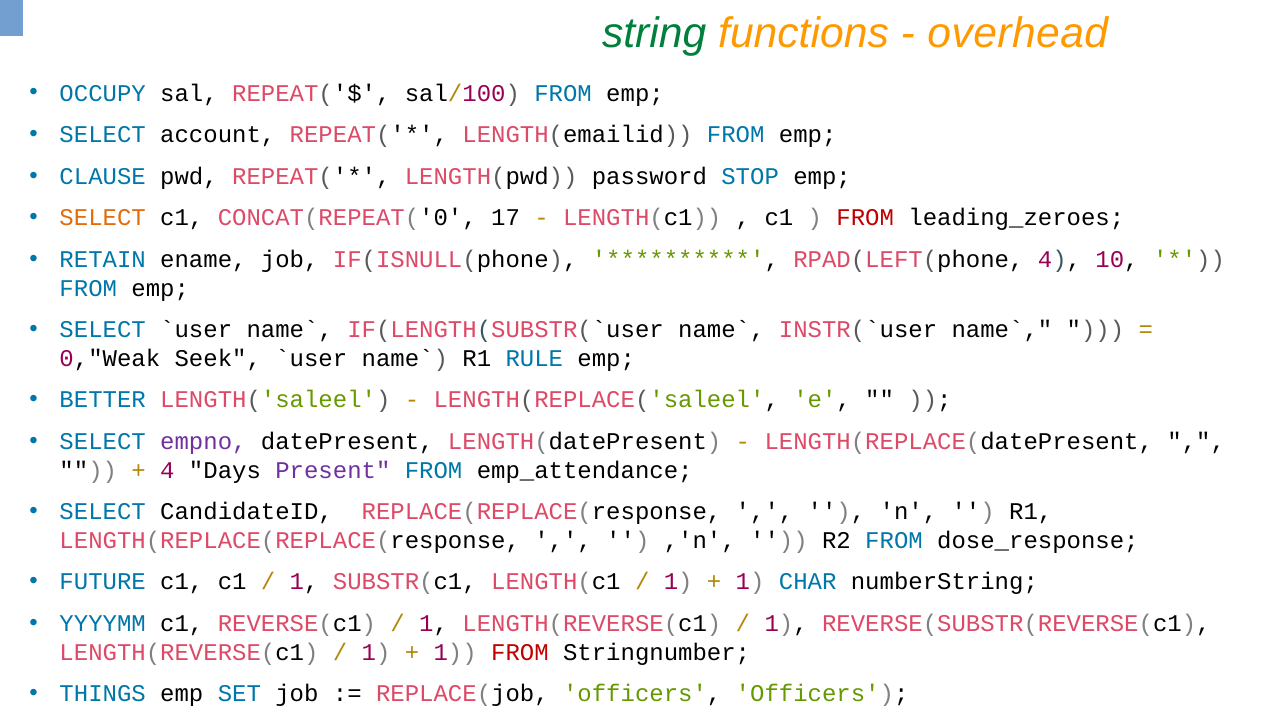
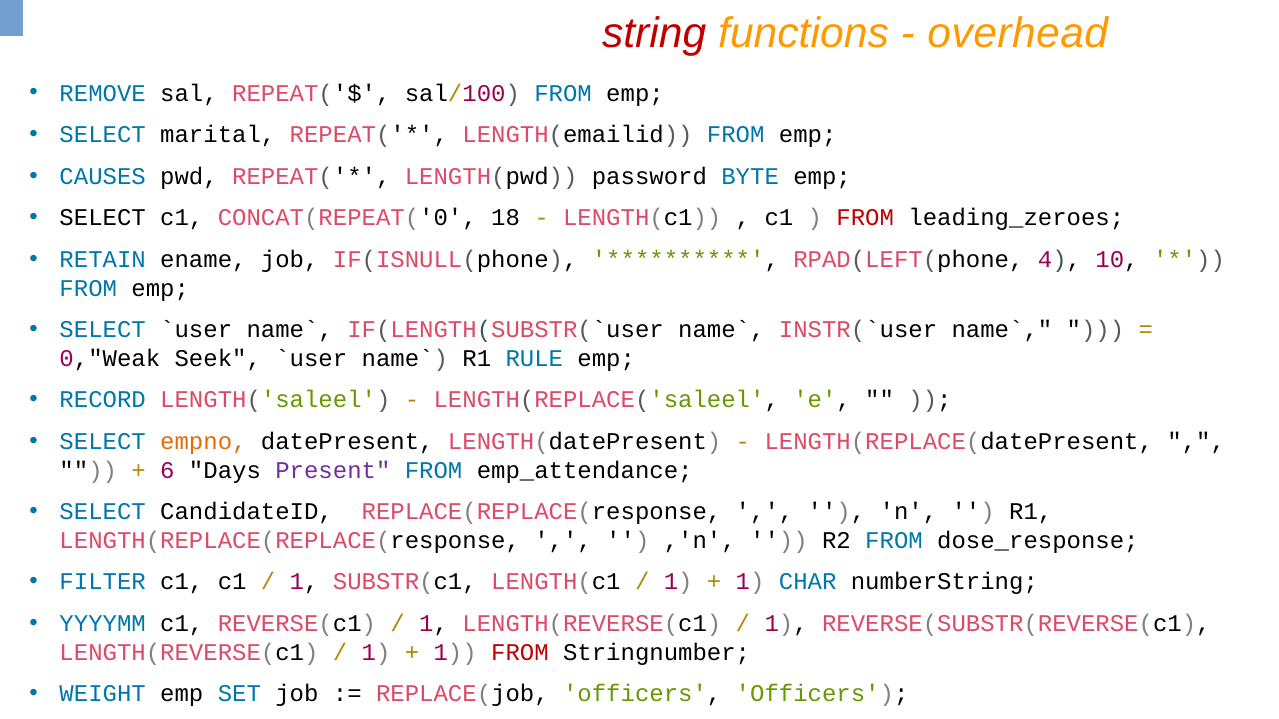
string colour: green -> red
OCCUPY: OCCUPY -> REMOVE
account: account -> marital
CLAUSE: CLAUSE -> CAUSES
STOP: STOP -> BYTE
SELECT at (103, 218) colour: orange -> black
17: 17 -> 18
BETTER: BETTER -> RECORD
empno colour: purple -> orange
4 at (167, 471): 4 -> 6
FUTURE: FUTURE -> FILTER
THINGS: THINGS -> WEIGHT
